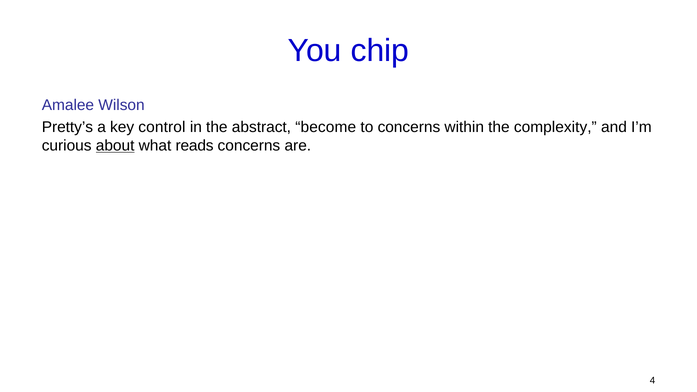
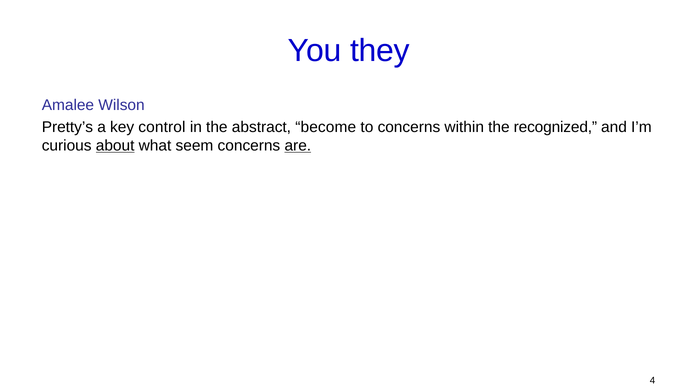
chip: chip -> they
complexity: complexity -> recognized
reads: reads -> seem
are underline: none -> present
